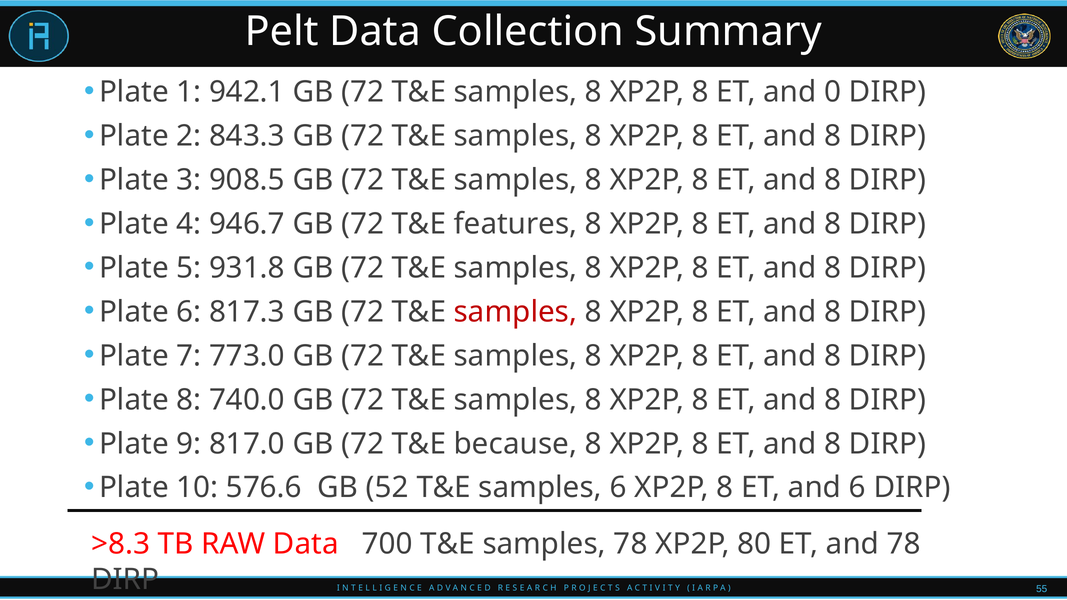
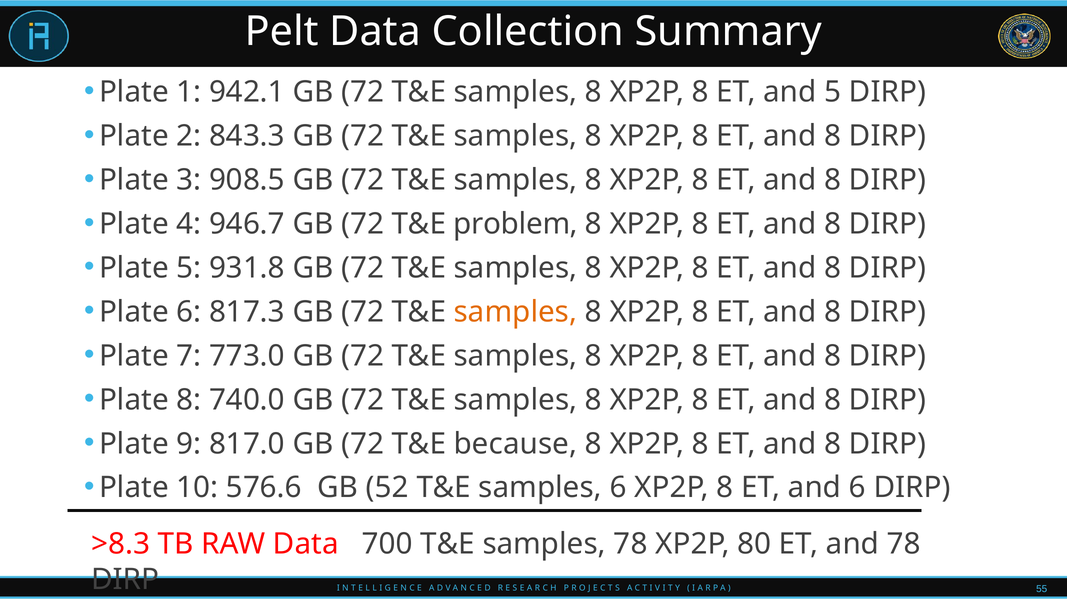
and 0: 0 -> 5
features: features -> problem
samples at (515, 312) colour: red -> orange
